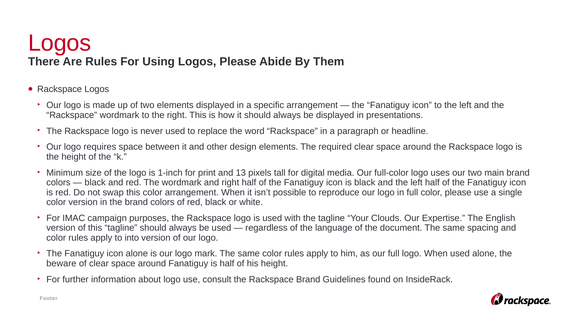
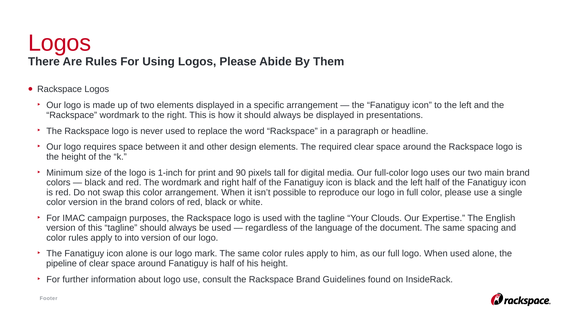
13: 13 -> 90
beware: beware -> pipeline
